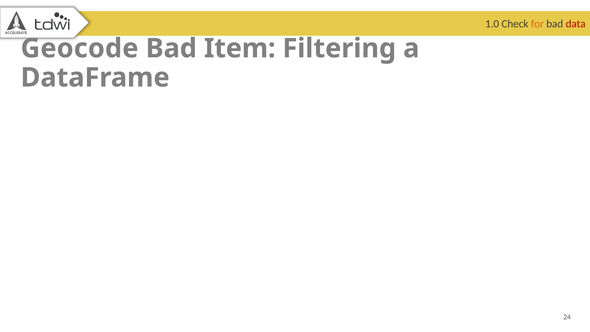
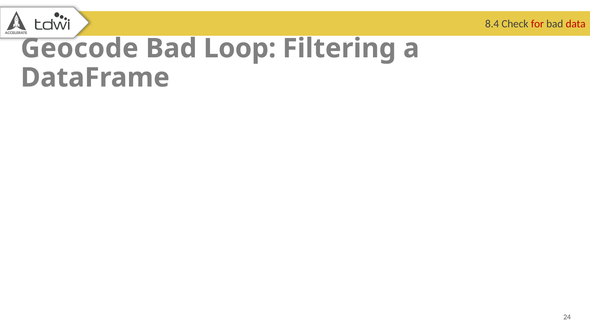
1.0: 1.0 -> 8.4
for colour: orange -> red
Item: Item -> Loop
